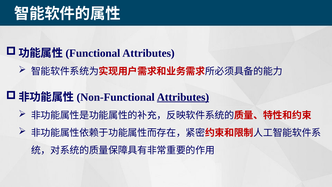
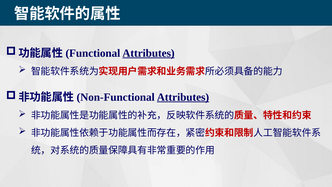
Attributes at (149, 53) underline: none -> present
